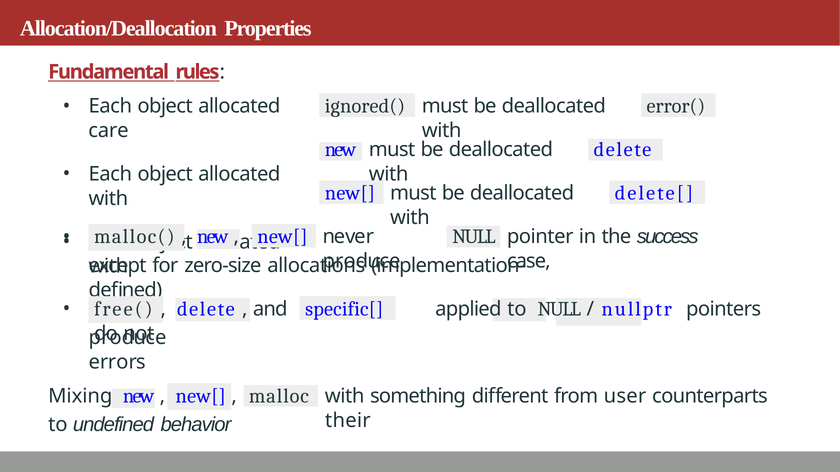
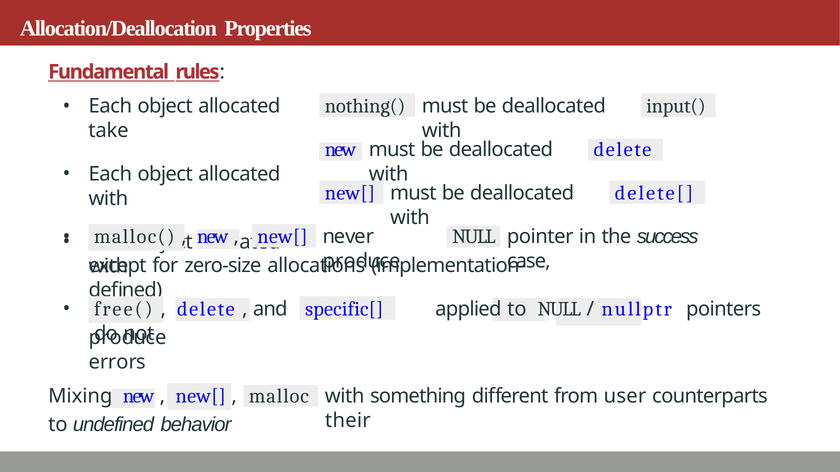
ignored(: ignored( -> nothing(
error(: error( -> input(
care: care -> take
